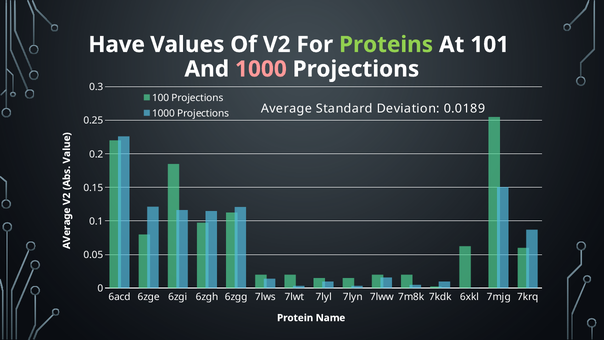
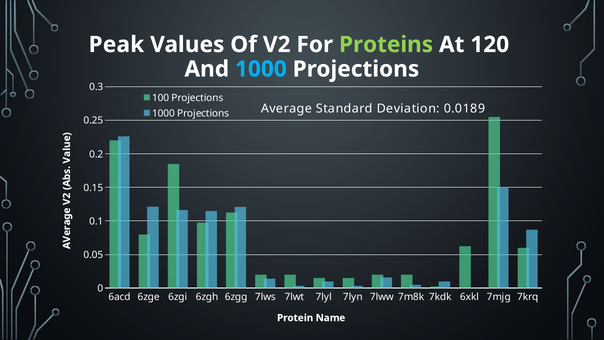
Have: Have -> Peak
101: 101 -> 120
1000 at (261, 69) colour: pink -> light blue
